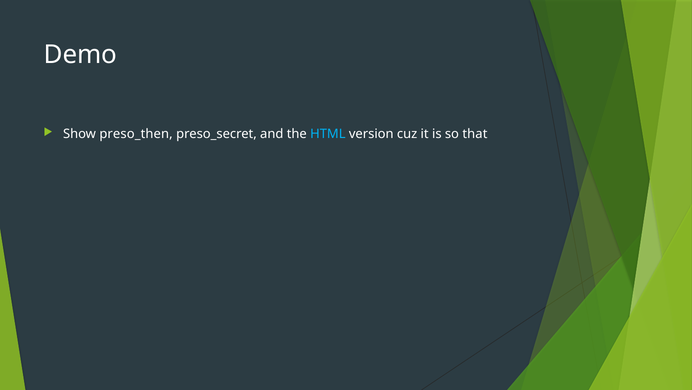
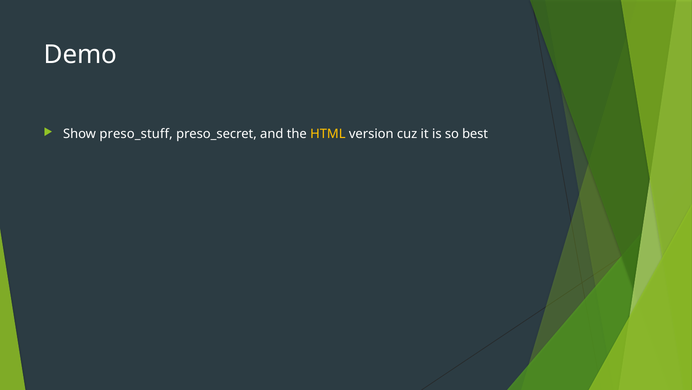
preso_then: preso_then -> preso_stuff
HTML colour: light blue -> yellow
that: that -> best
